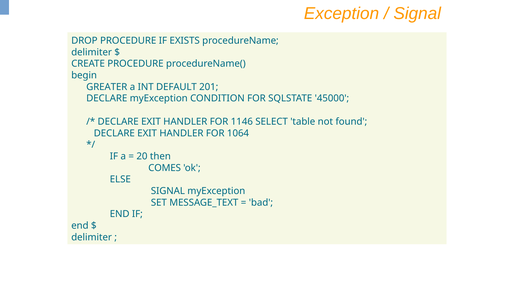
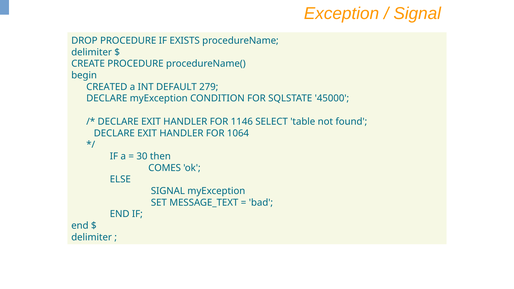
GREATER: GREATER -> CREATED
201: 201 -> 279
20: 20 -> 30
